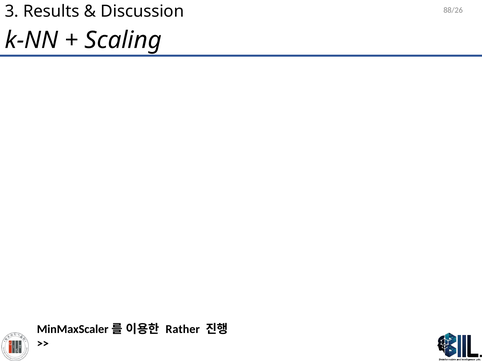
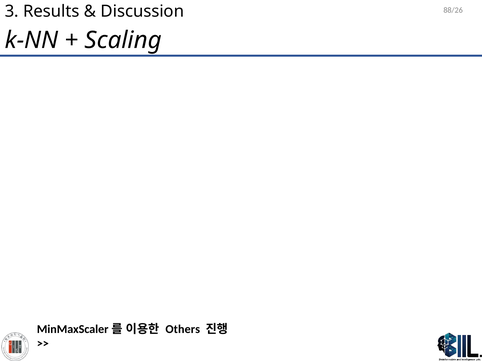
Rather: Rather -> Others
